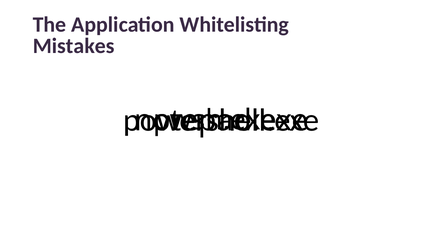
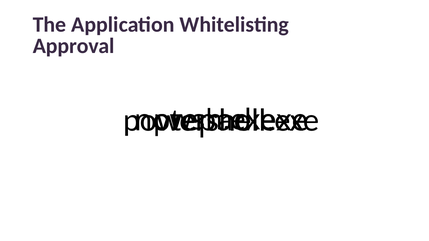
Mistakes: Mistakes -> Approval
